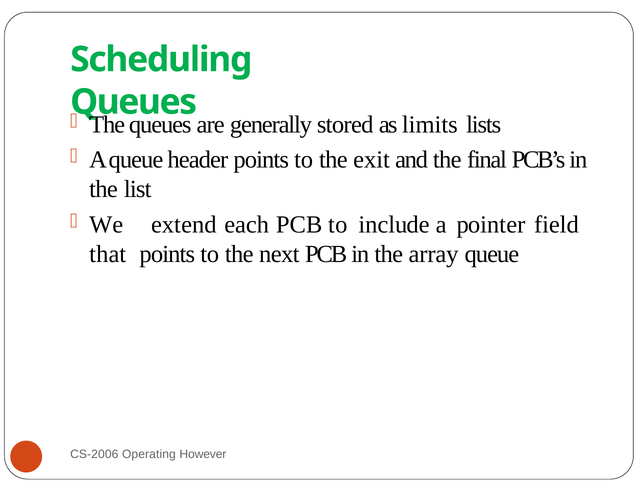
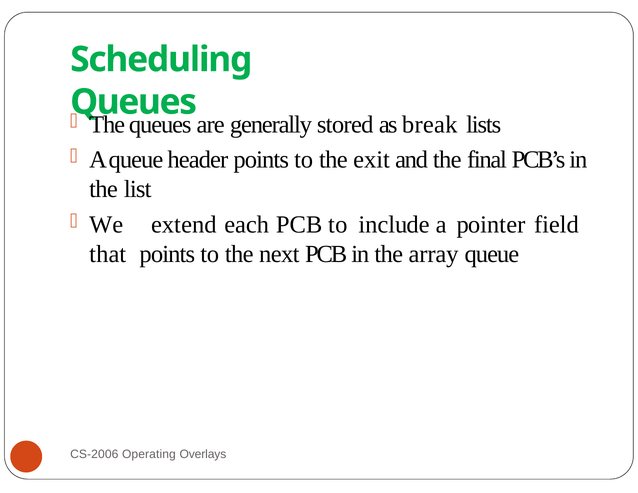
limits: limits -> break
However: However -> Overlays
